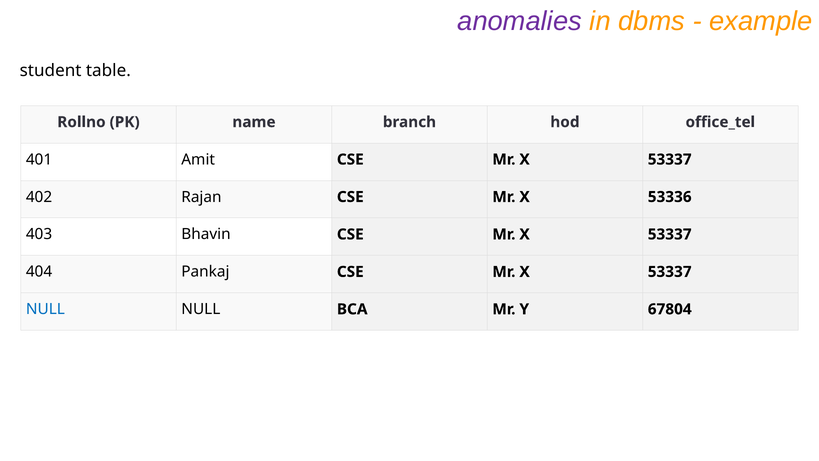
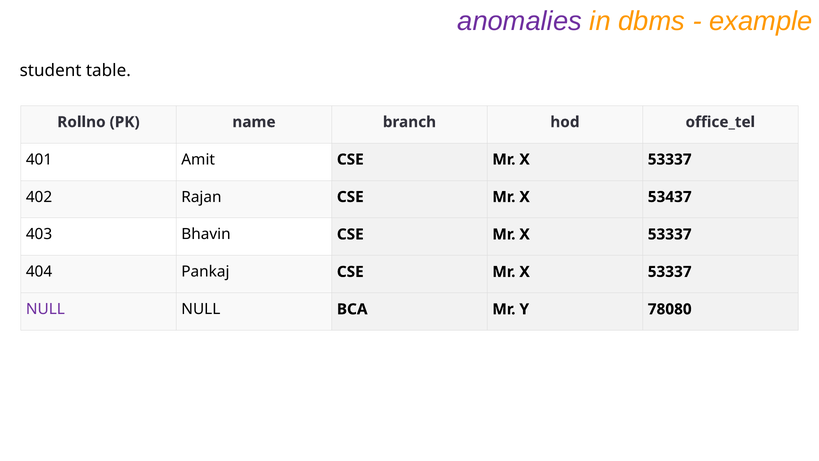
53336: 53336 -> 53437
NULL at (45, 309) colour: blue -> purple
67804: 67804 -> 78080
